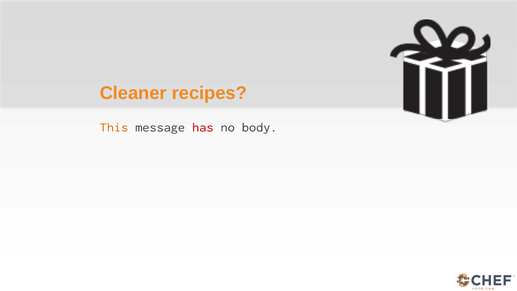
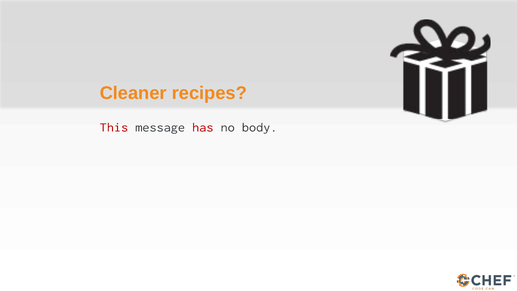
This colour: orange -> red
